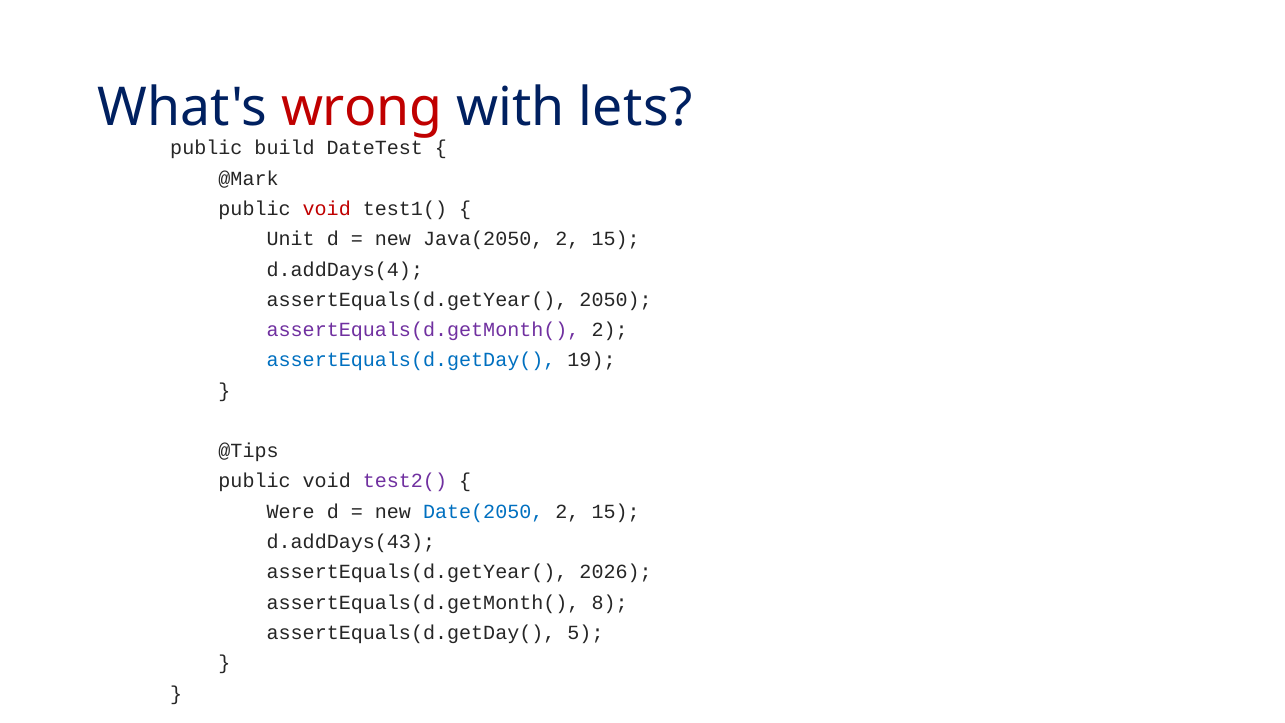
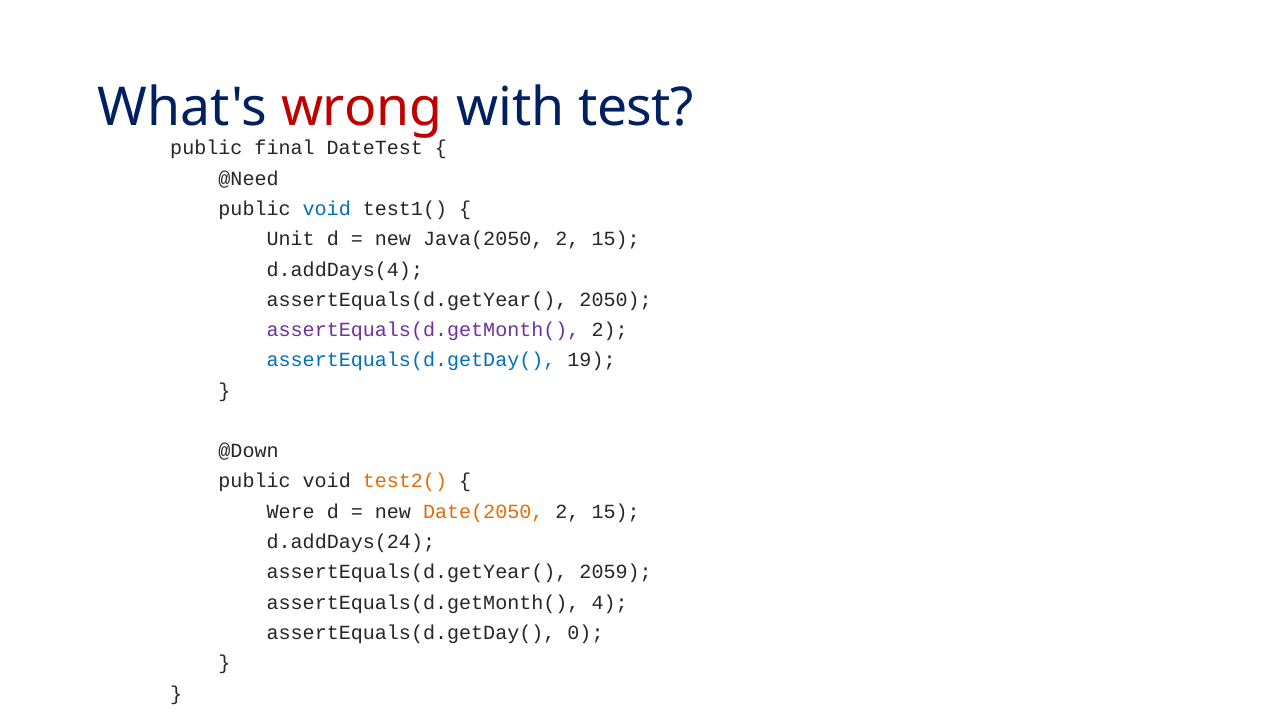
lets: lets -> test
build: build -> final
@Mark: @Mark -> @Need
void at (327, 209) colour: red -> blue
@Tips: @Tips -> @Down
test2( colour: purple -> orange
Date(2050 colour: blue -> orange
d.addDays(43: d.addDays(43 -> d.addDays(24
2026: 2026 -> 2059
8: 8 -> 4
5: 5 -> 0
